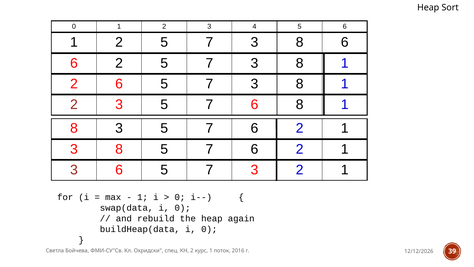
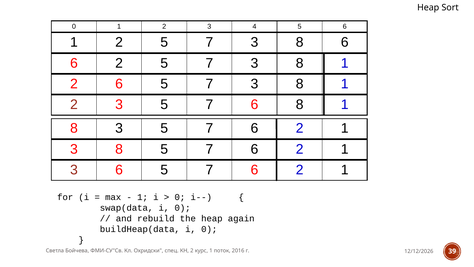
3 at (254, 170): 3 -> 6
